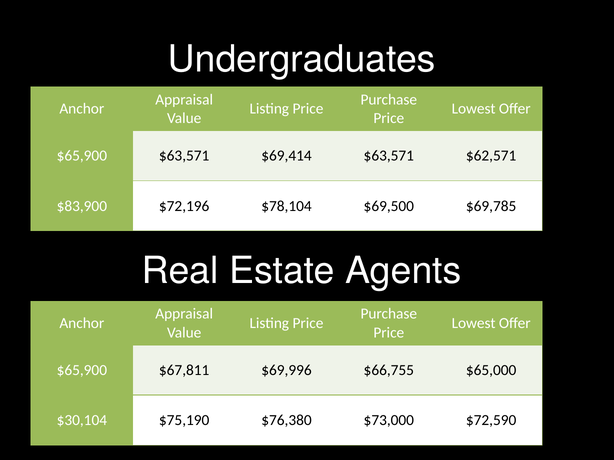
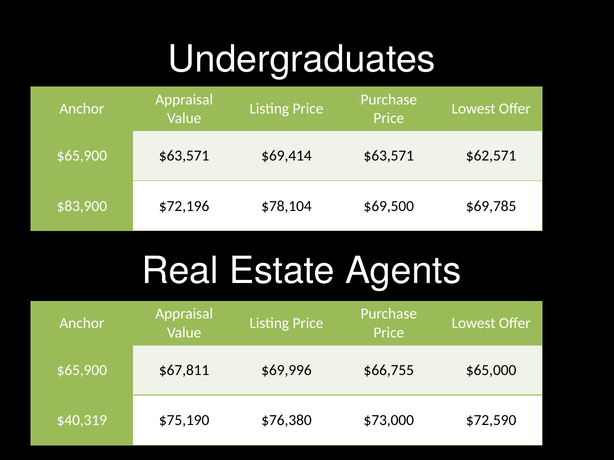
$30,104: $30,104 -> $40,319
